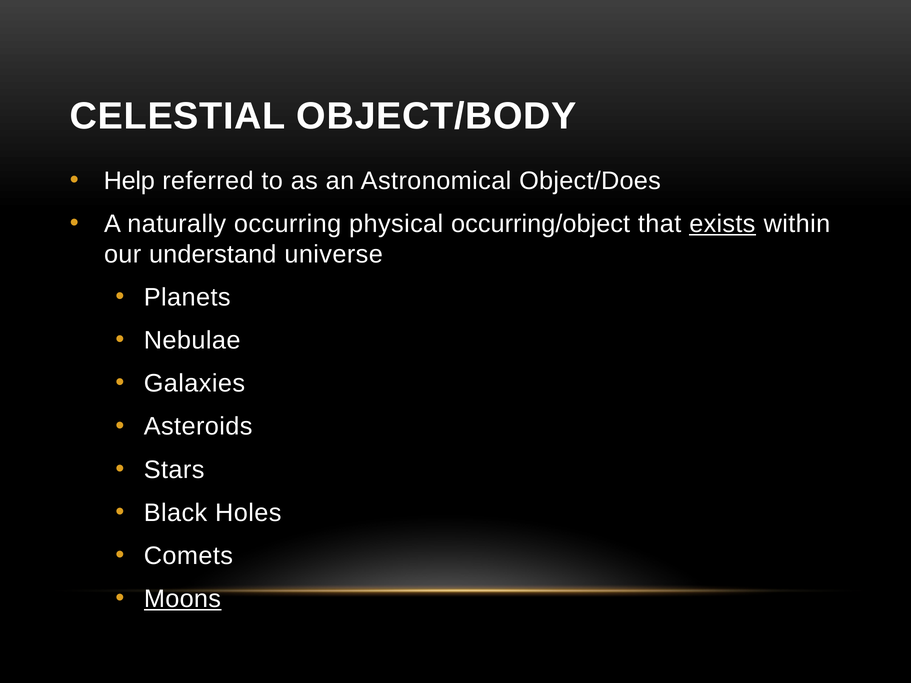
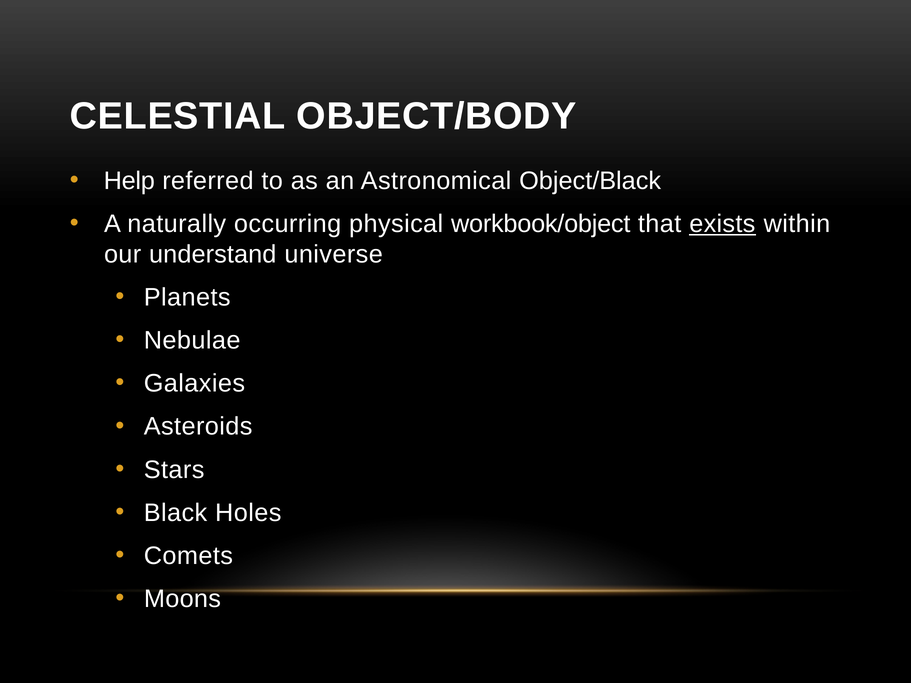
Object/Does: Object/Does -> Object/Black
occurring/object: occurring/object -> workbook/object
Moons underline: present -> none
